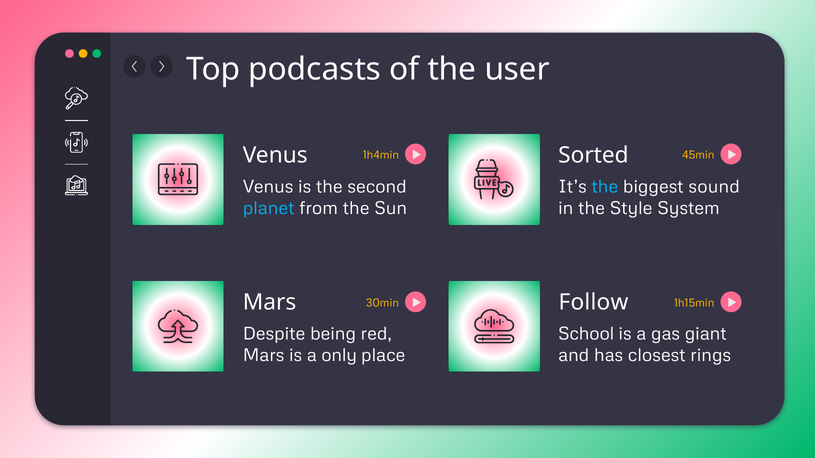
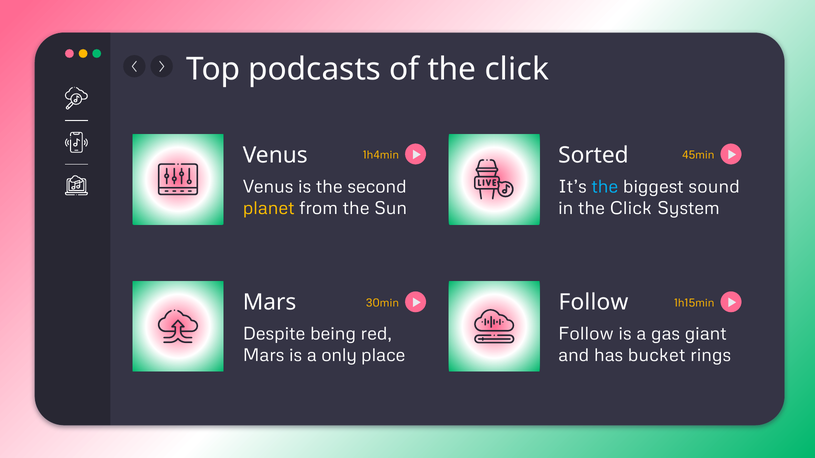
of the user: user -> click
planet colour: light blue -> yellow
in the Style: Style -> Click
School at (586, 334): School -> Follow
closest: closest -> bucket
